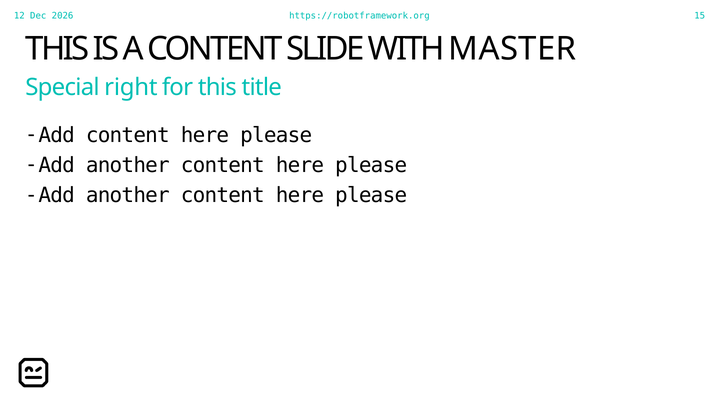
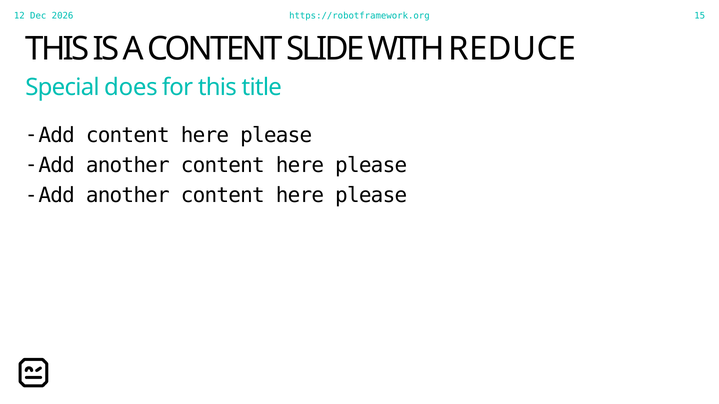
MASTER: MASTER -> REDUCE
right: right -> does
